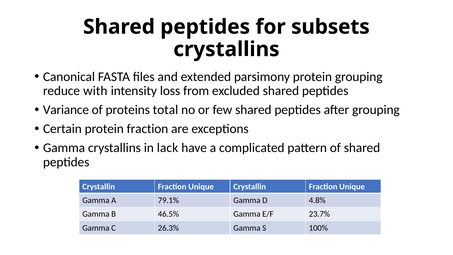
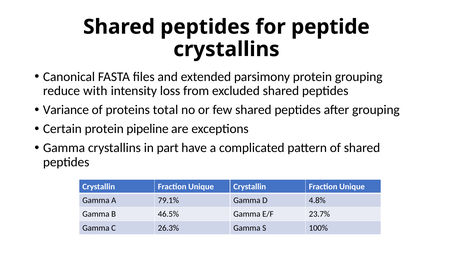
subsets: subsets -> peptide
protein fraction: fraction -> pipeline
lack: lack -> part
